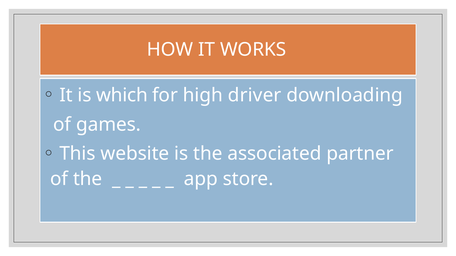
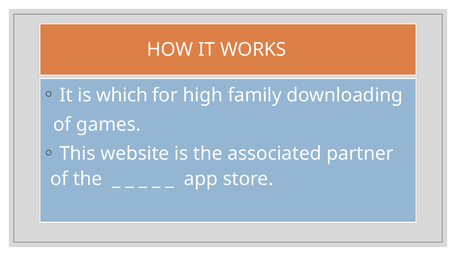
driver: driver -> family
